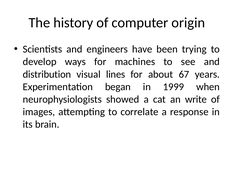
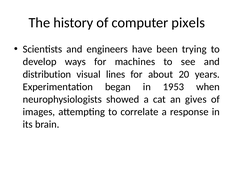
origin: origin -> pixels
67: 67 -> 20
1999: 1999 -> 1953
write: write -> gives
